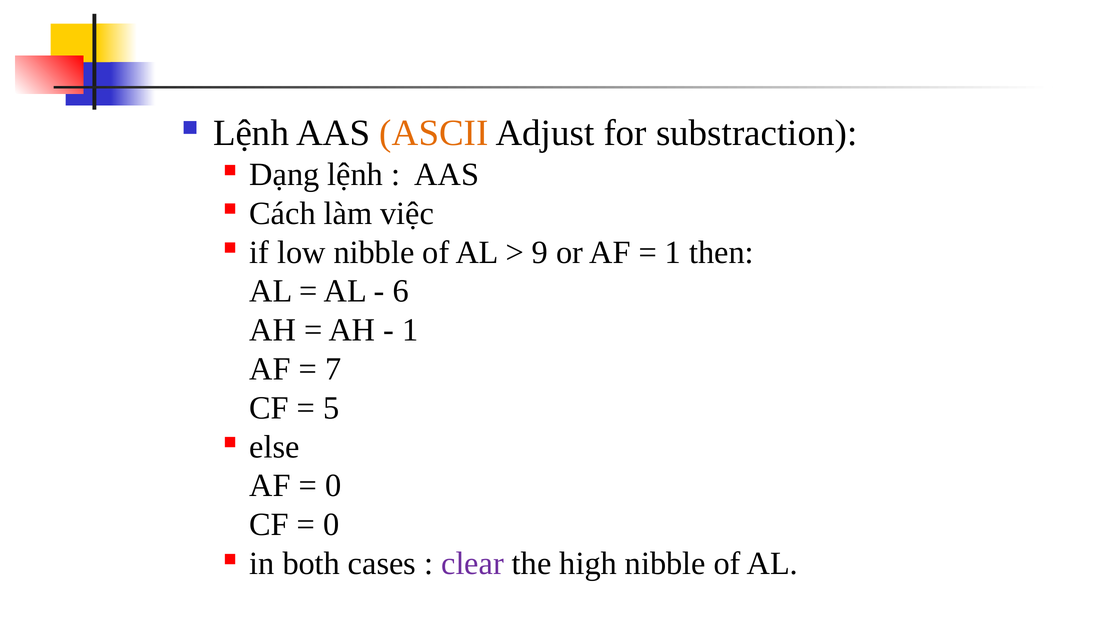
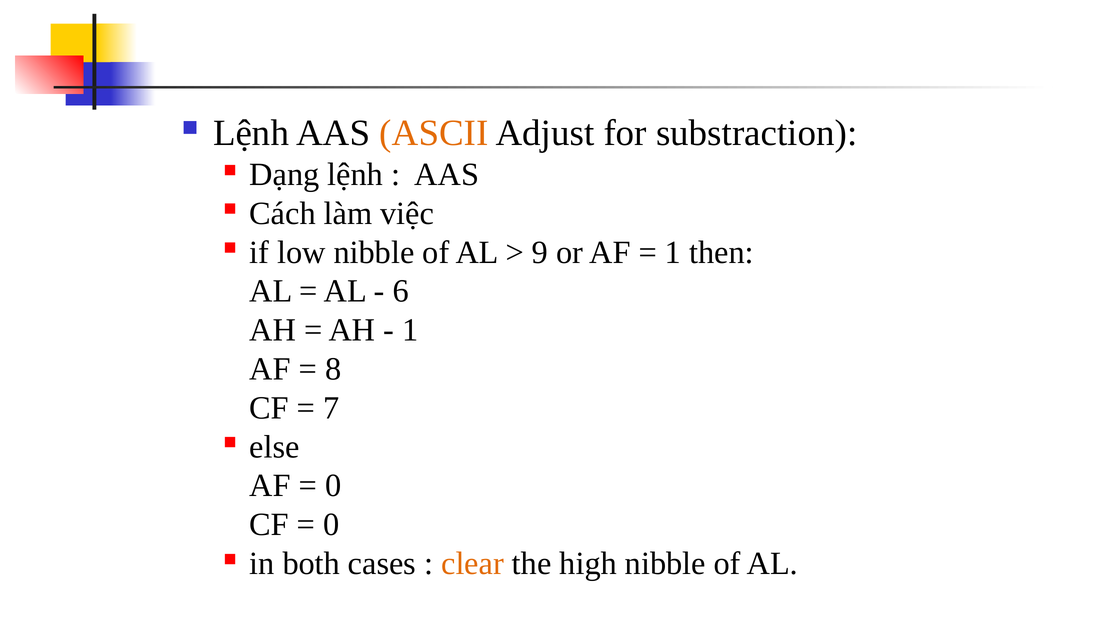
7: 7 -> 8
5: 5 -> 7
clear colour: purple -> orange
